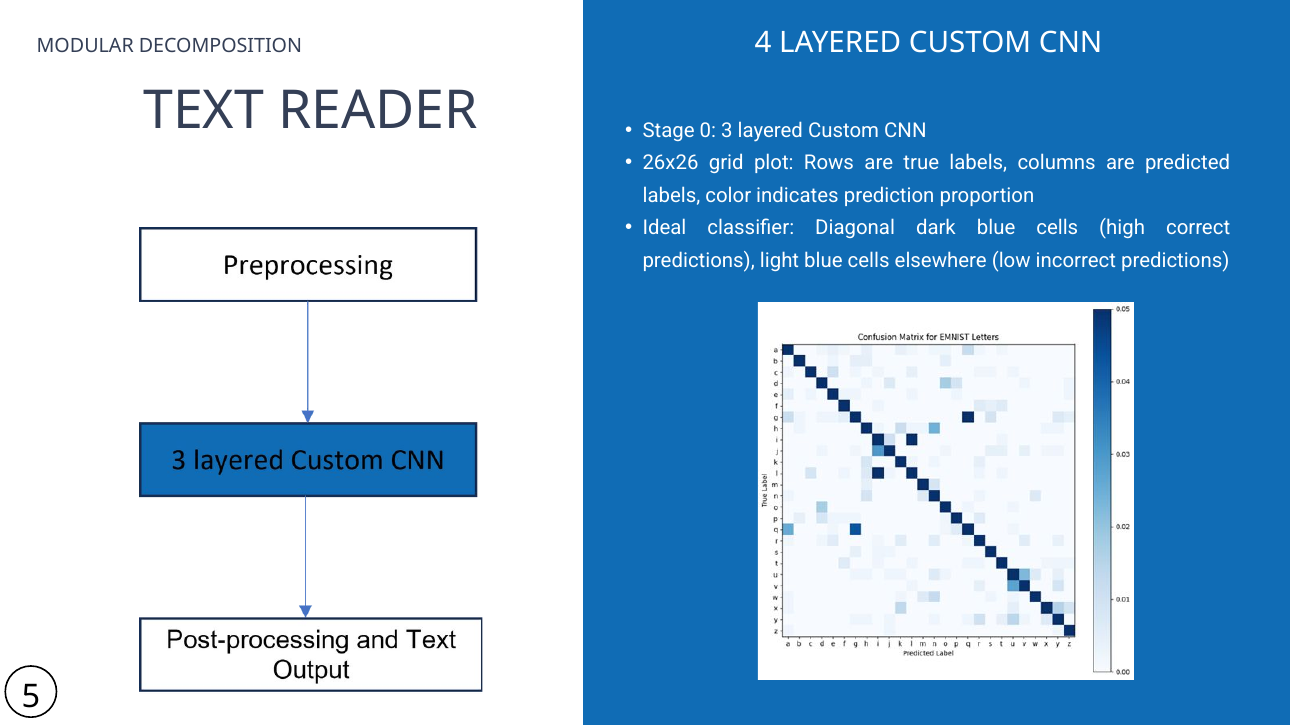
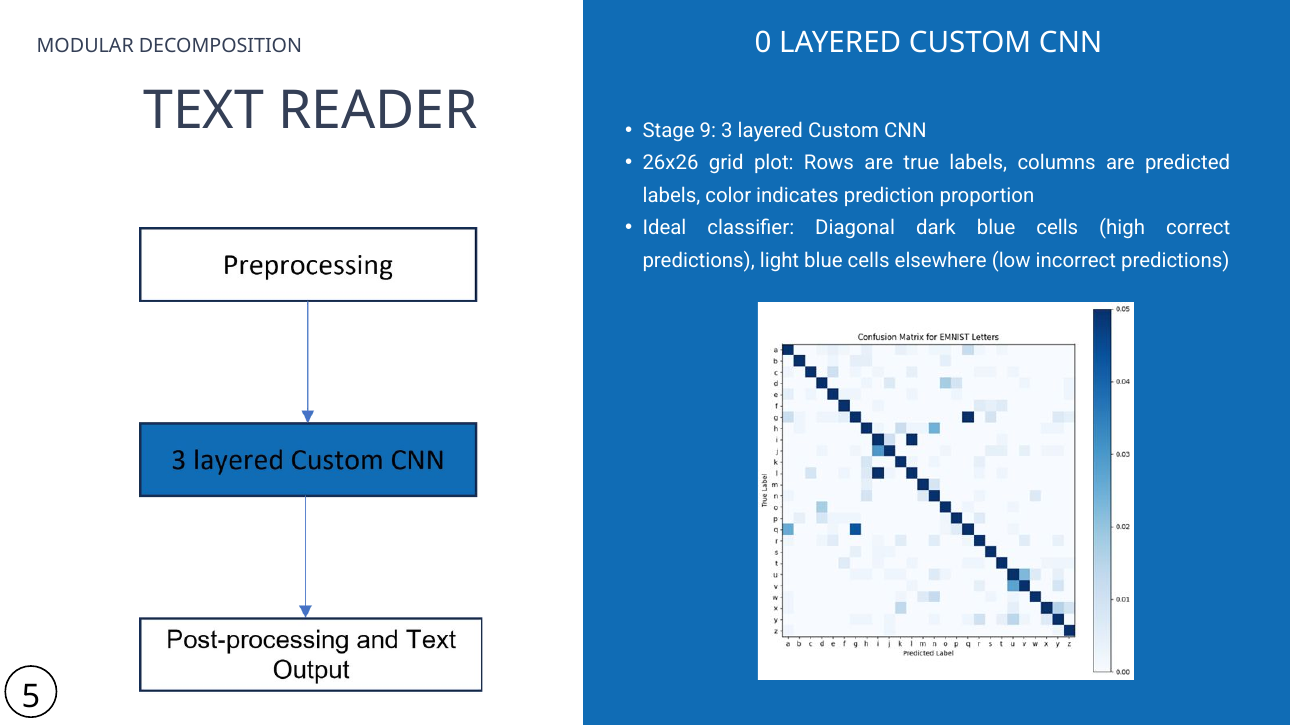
DECOMPOSITION 4: 4 -> 0
Stage 0: 0 -> 9
